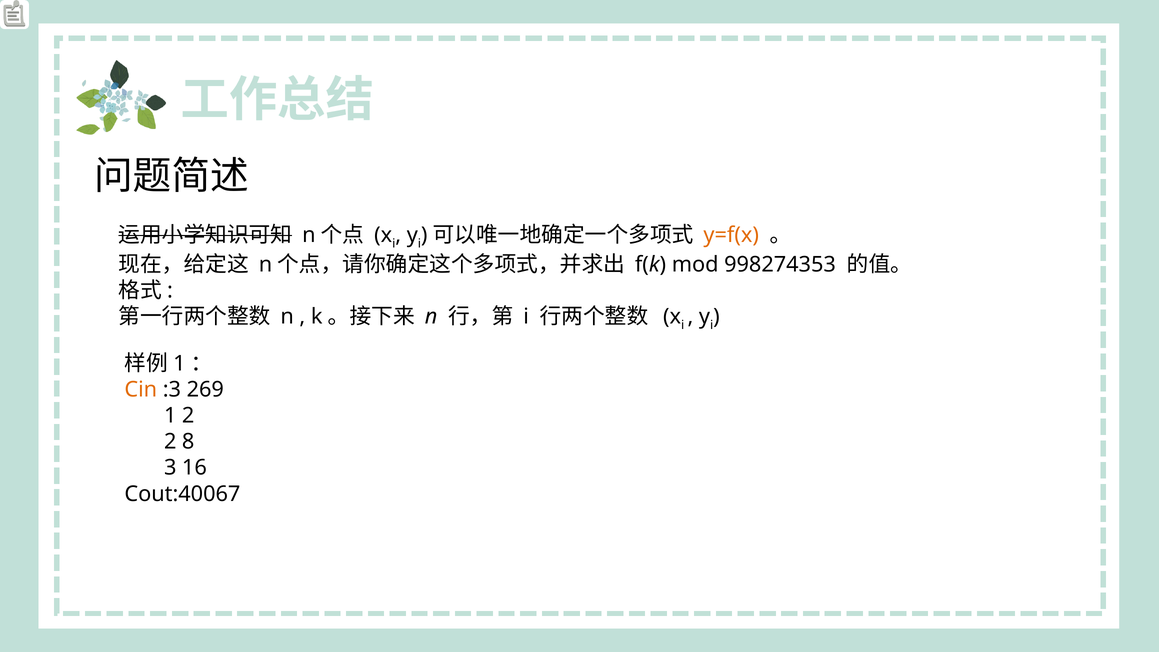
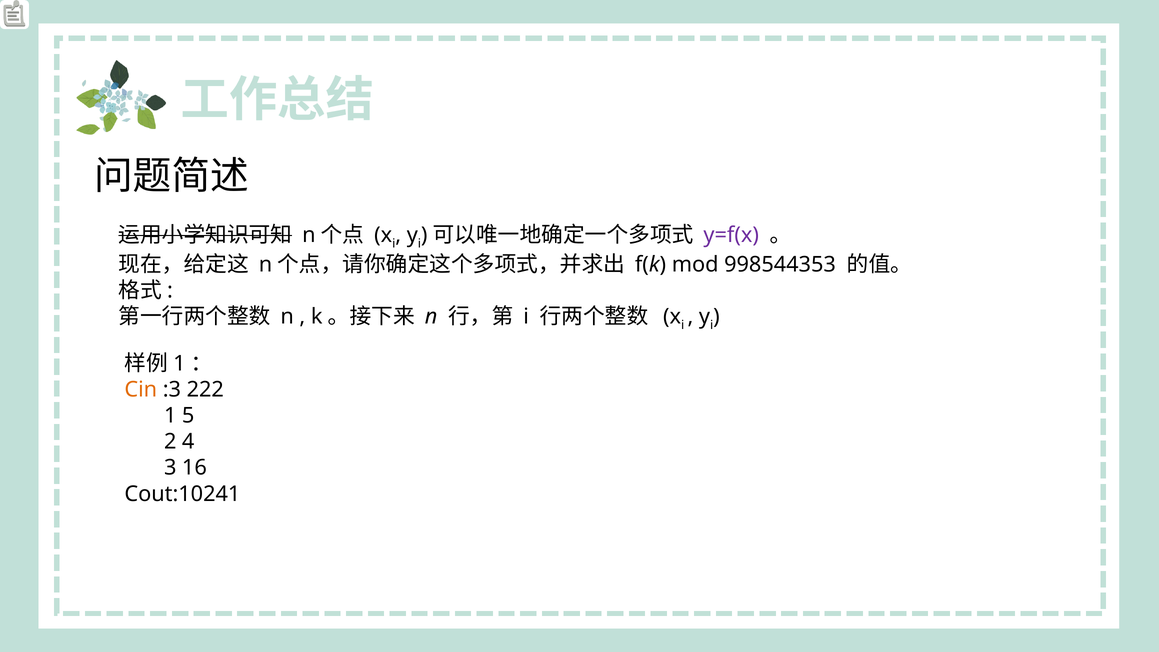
y=f(x colour: orange -> purple
998274353: 998274353 -> 998544353
269: 269 -> 222
1 2: 2 -> 5
8: 8 -> 4
Cout:40067: Cout:40067 -> Cout:10241
